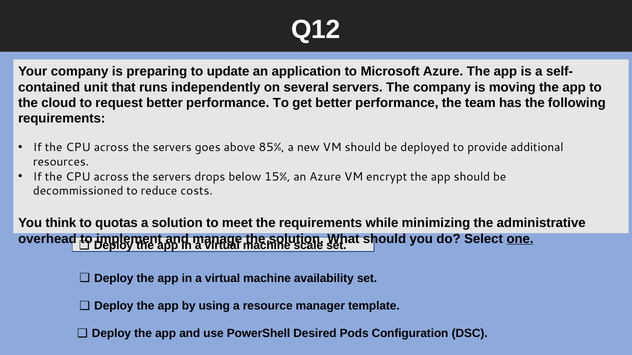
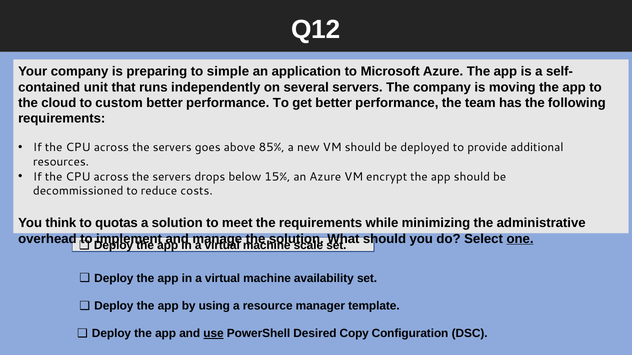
update: update -> simple
request: request -> custom
use underline: none -> present
Pods: Pods -> Copy
